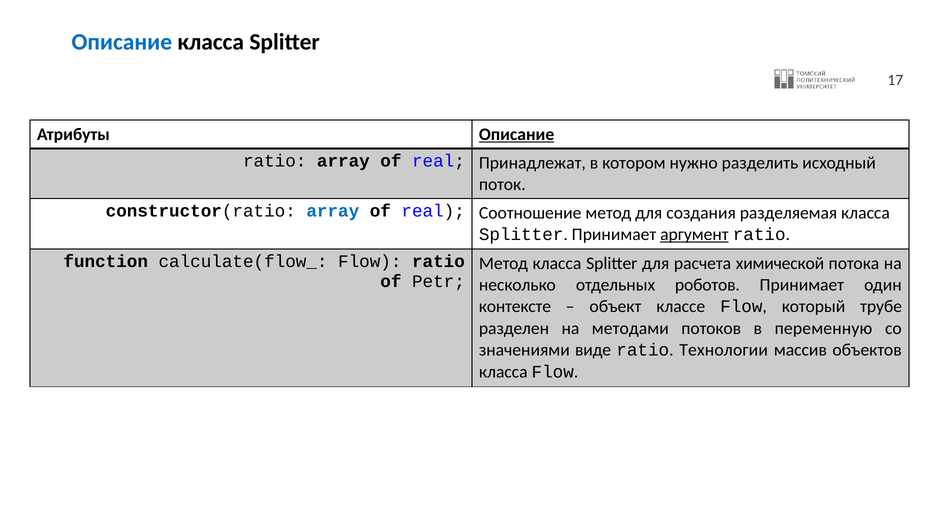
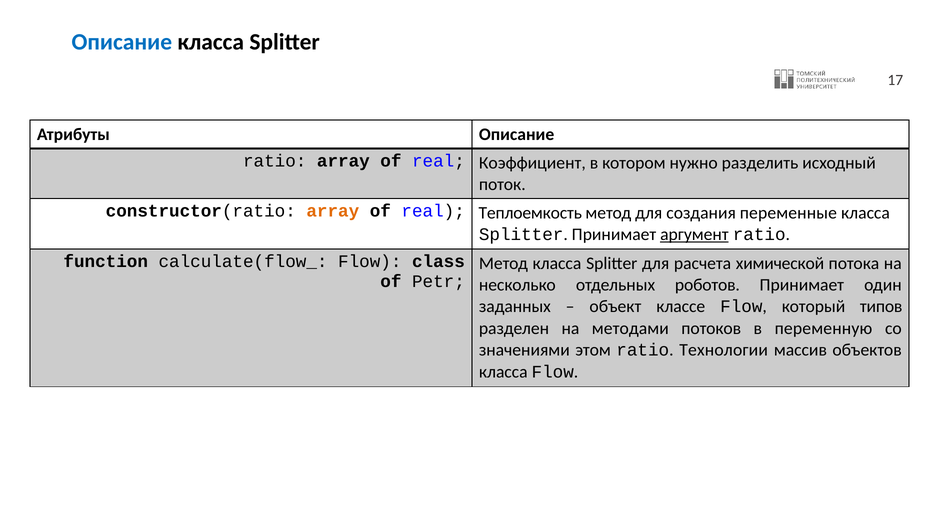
Описание at (517, 134) underline: present -> none
Принадлежат: Принадлежат -> Коэффициент
array at (333, 211) colour: blue -> orange
Соотношение: Соотношение -> Теплоемкость
разделяемая: разделяемая -> переменные
Flow ratio: ratio -> class
контексте: контексте -> заданных
трубе: трубе -> типов
виде: виде -> этом
